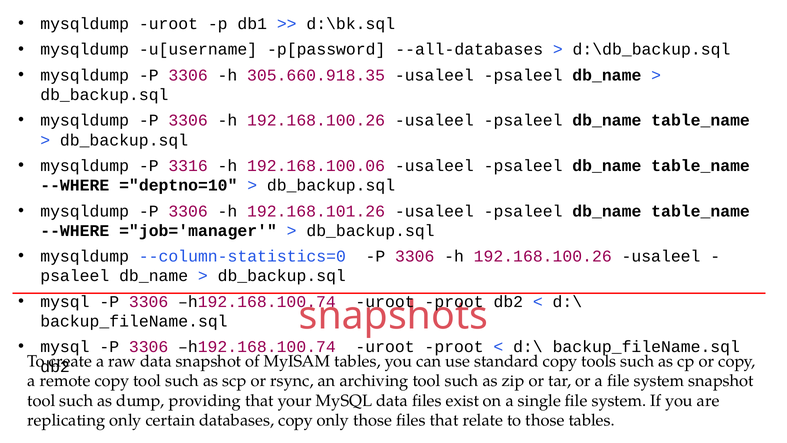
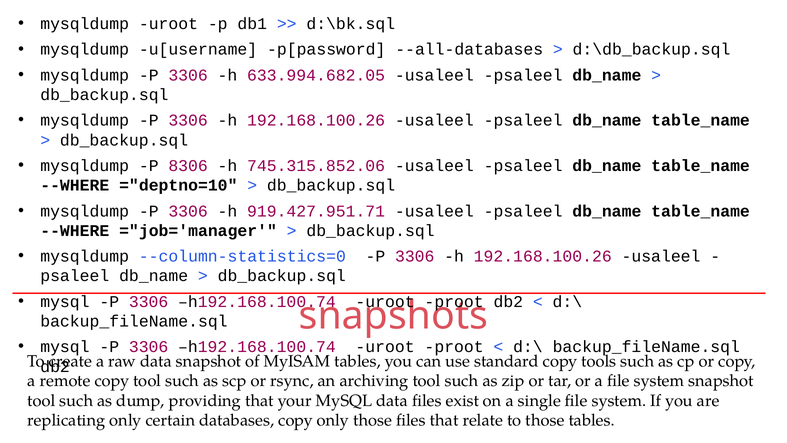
305.660.918.35: 305.660.918.35 -> 633.994.682.05
3316: 3316 -> 8306
192.168.100.06: 192.168.100.06 -> 745.315.852.06
192.168.101.26: 192.168.101.26 -> 919.427.951.71
